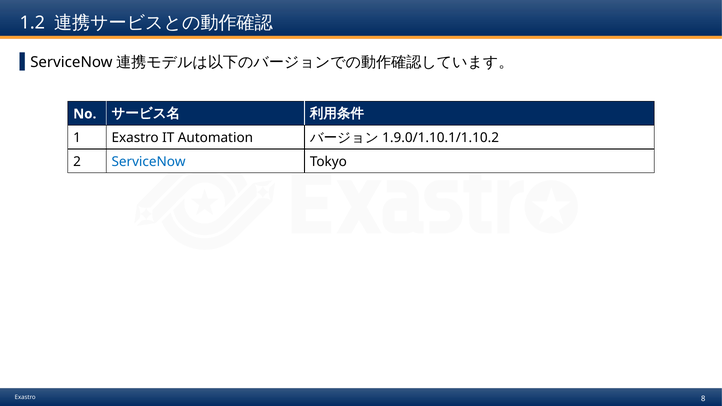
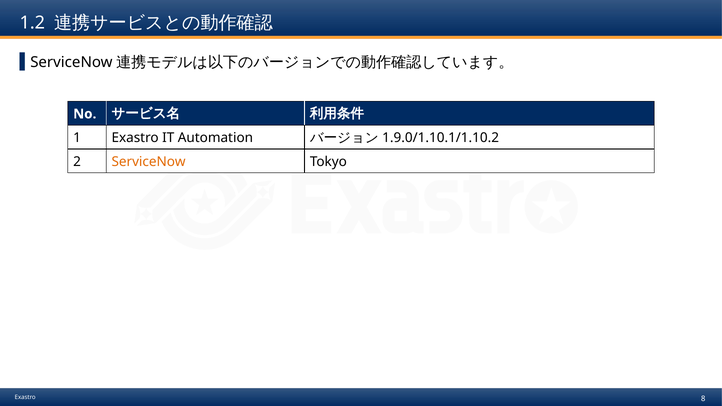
ServiceNow colour: blue -> orange
